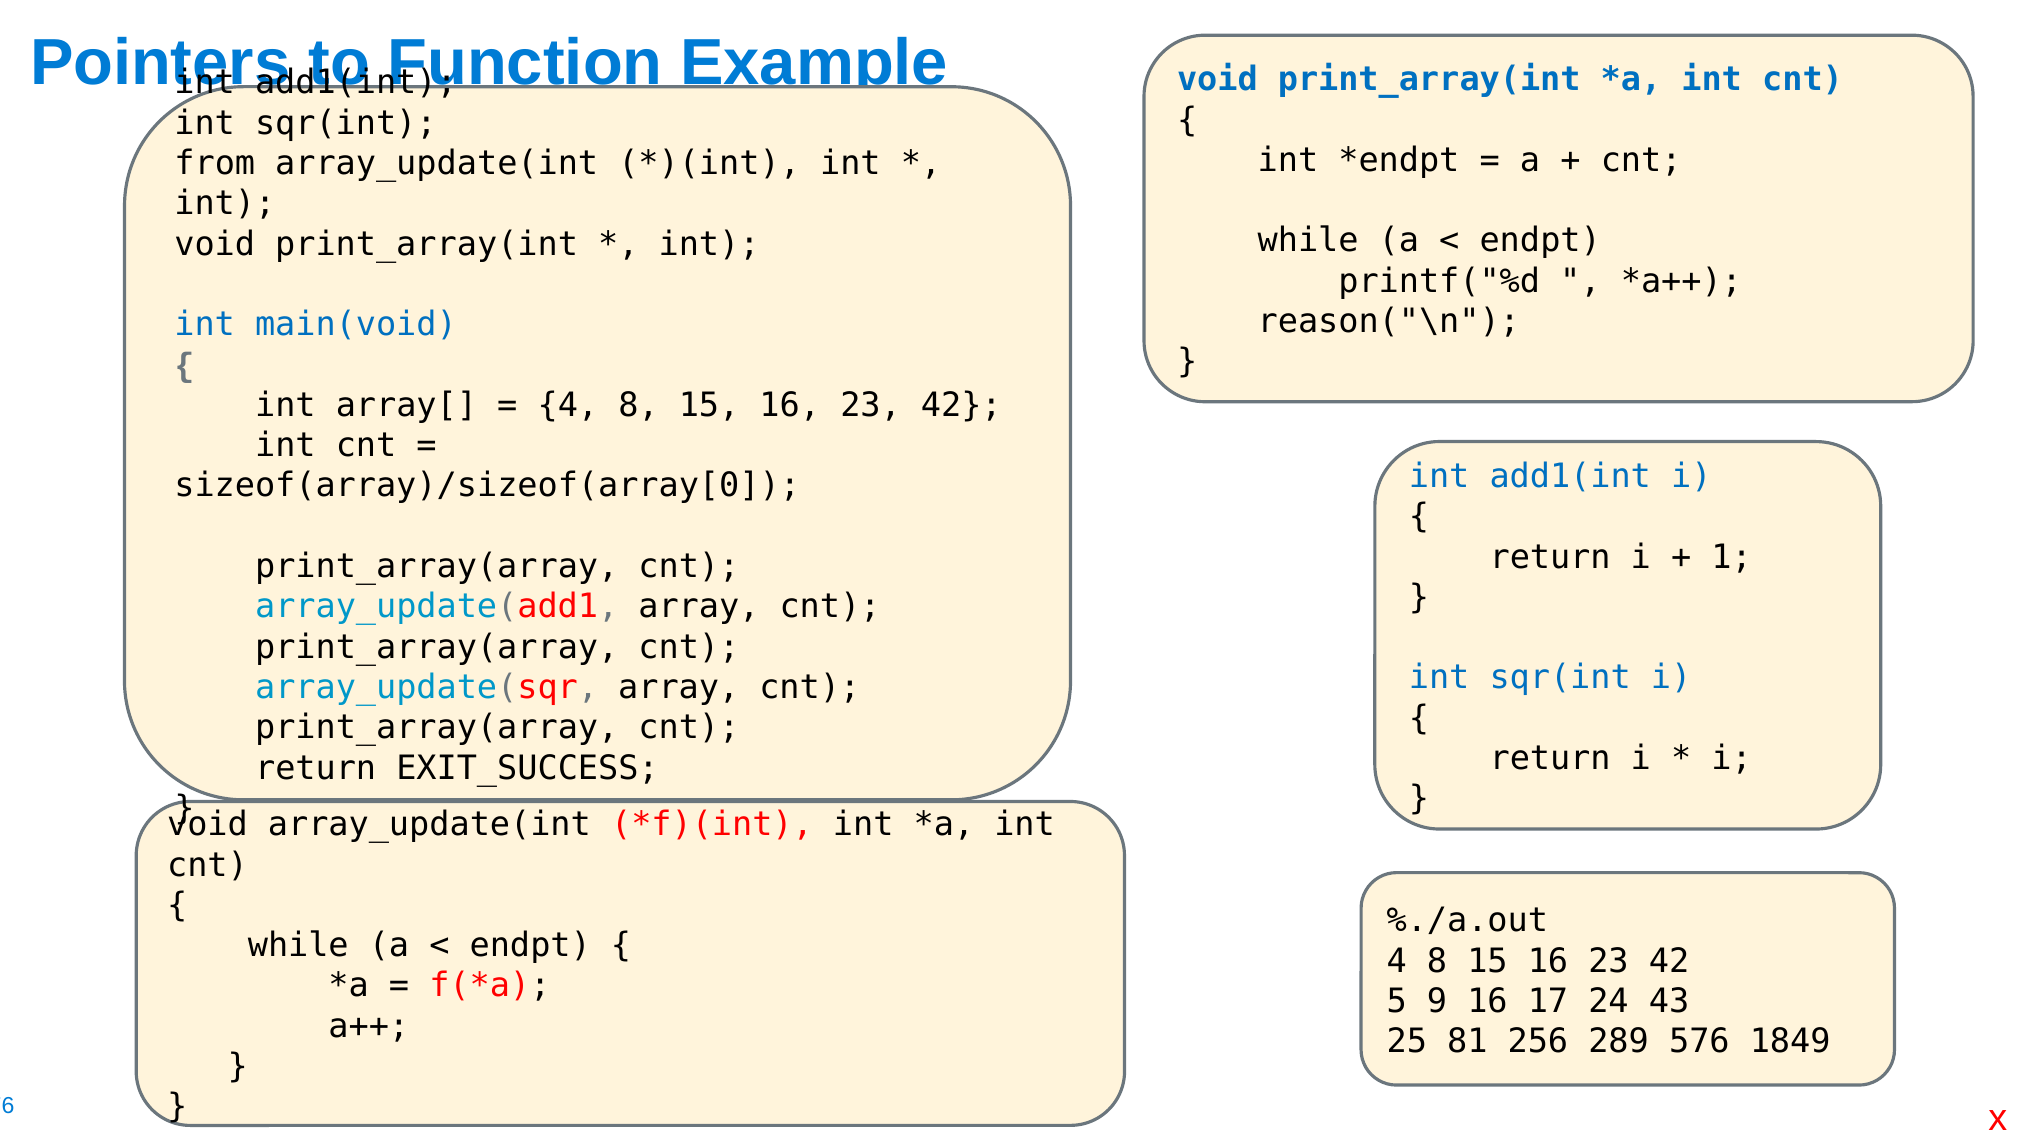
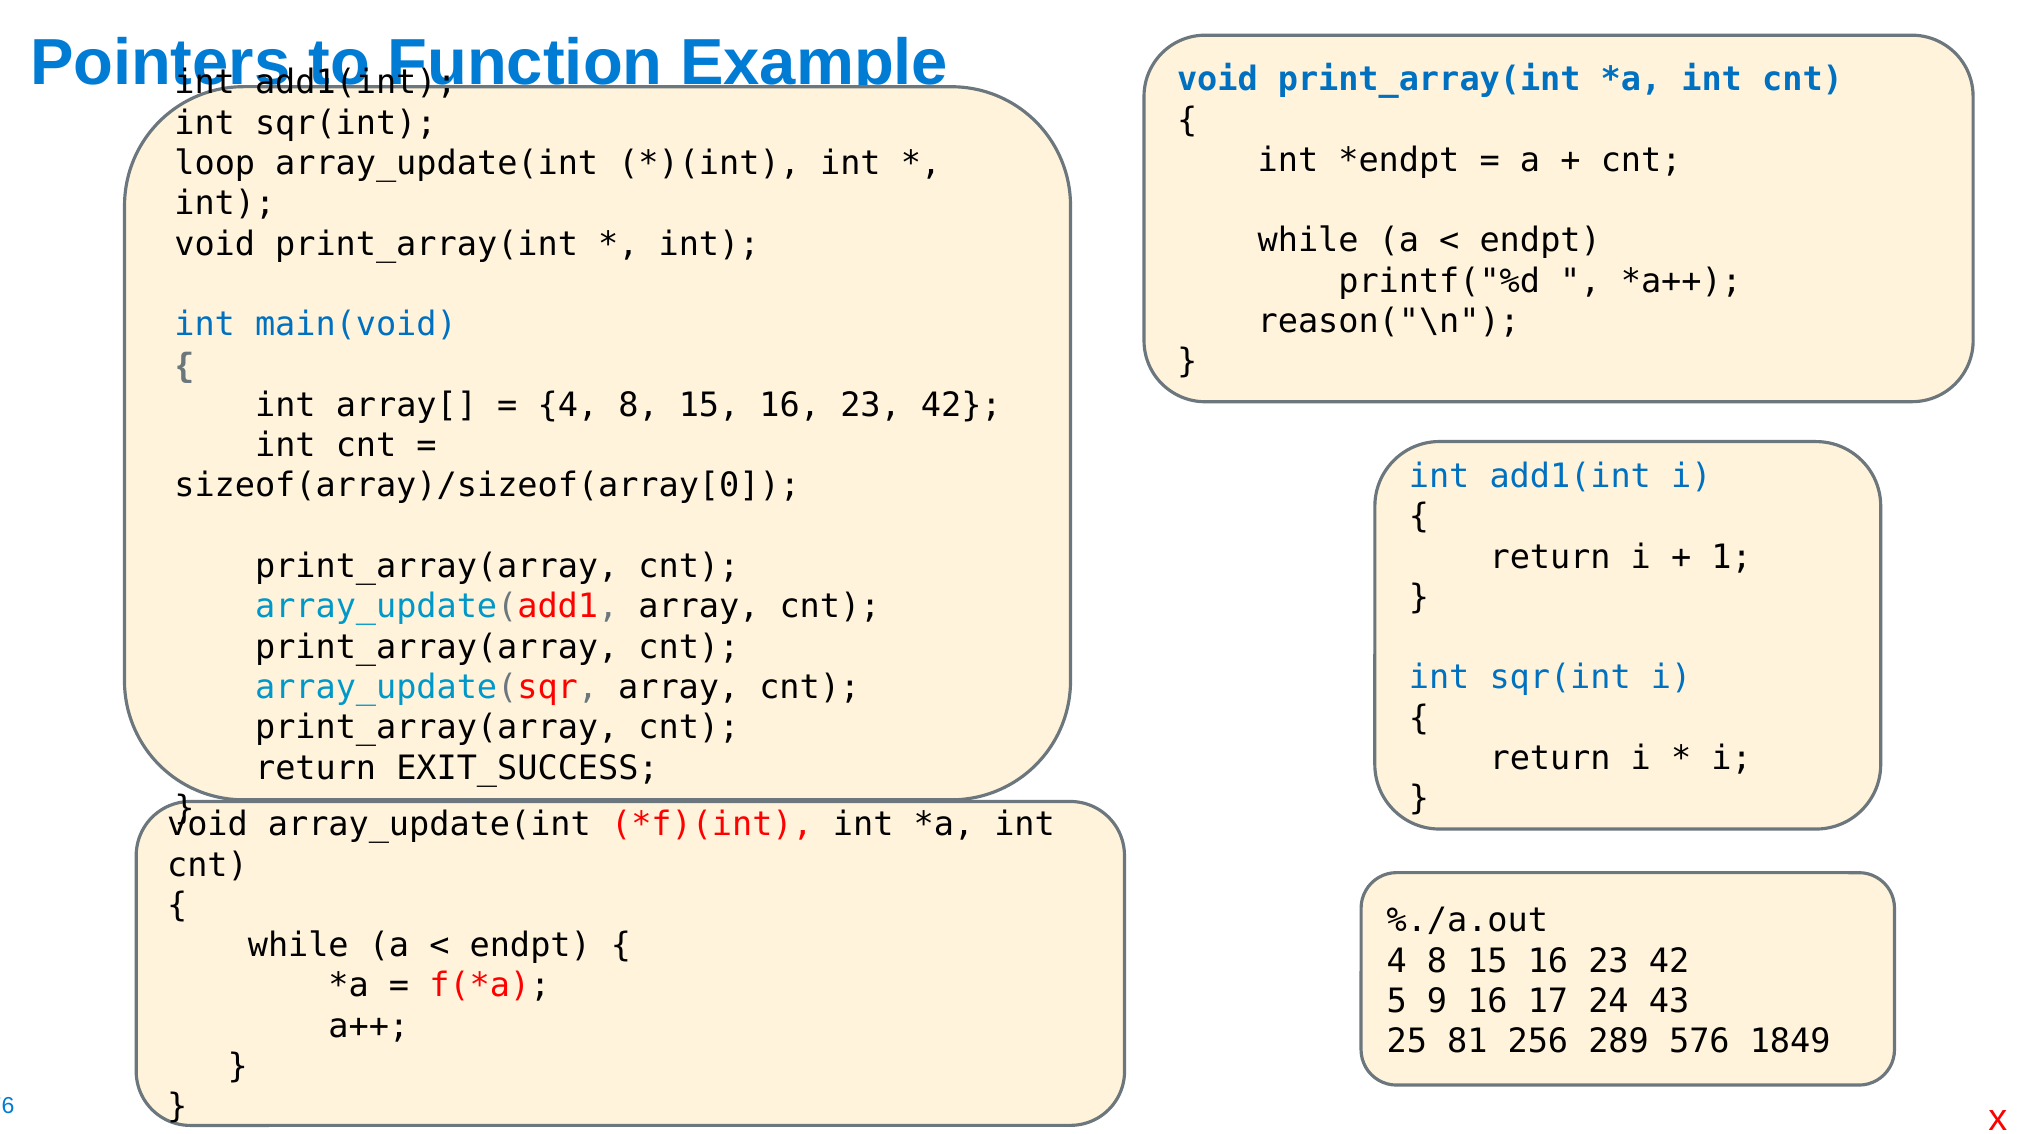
from: from -> loop
